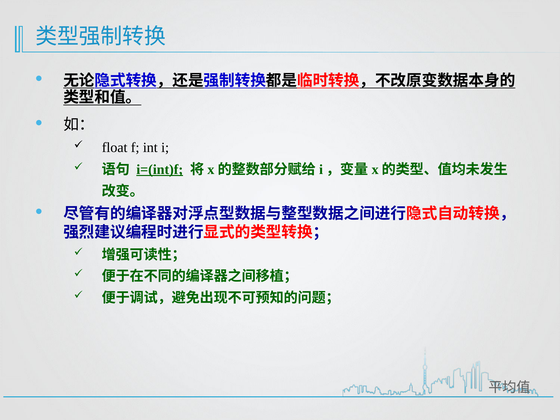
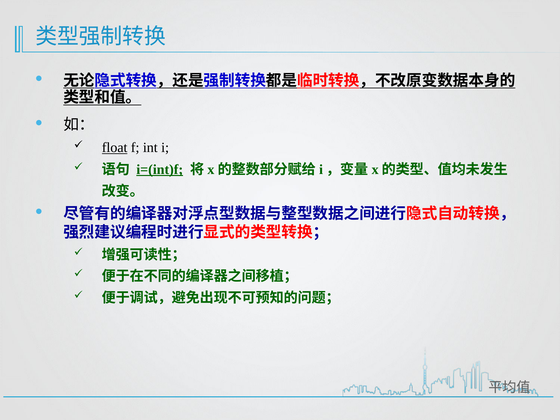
float underline: none -> present
